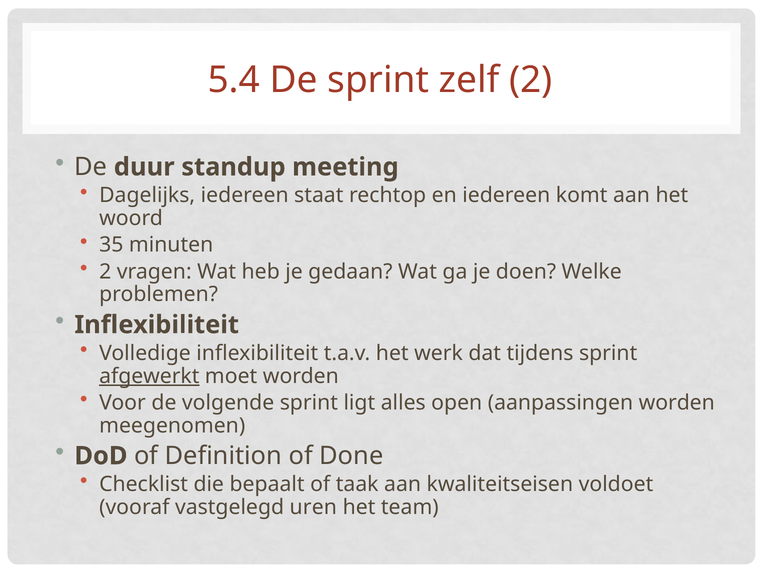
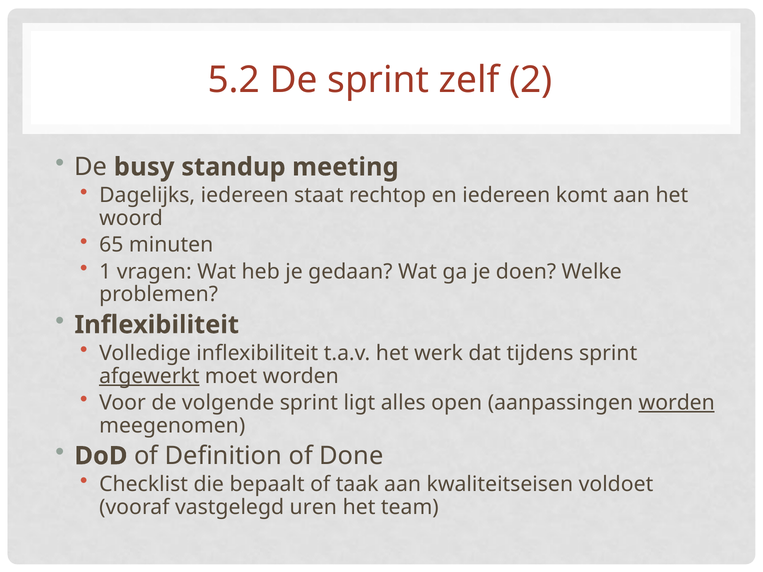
5.4: 5.4 -> 5.2
duur: duur -> busy
35: 35 -> 65
2 at (105, 272): 2 -> 1
worden at (677, 403) underline: none -> present
